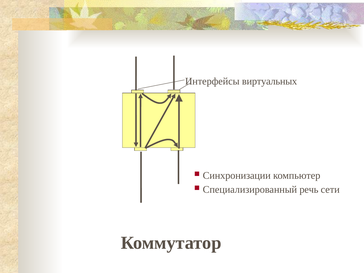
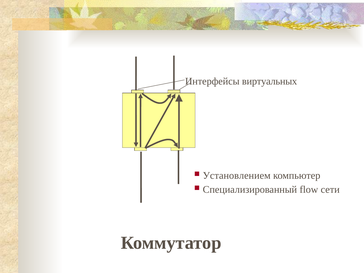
Синхронизации: Синхронизации -> Установлением
речь: речь -> flow
